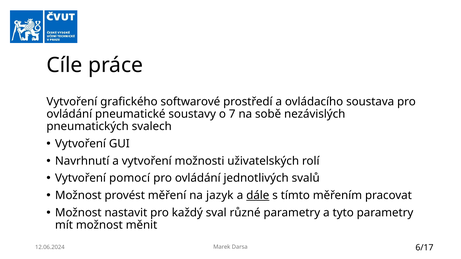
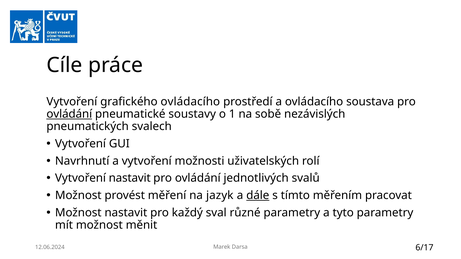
grafického softwarové: softwarové -> ovládacího
ovládání at (69, 114) underline: none -> present
7: 7 -> 1
Vytvoření pomocí: pomocí -> nastavit
